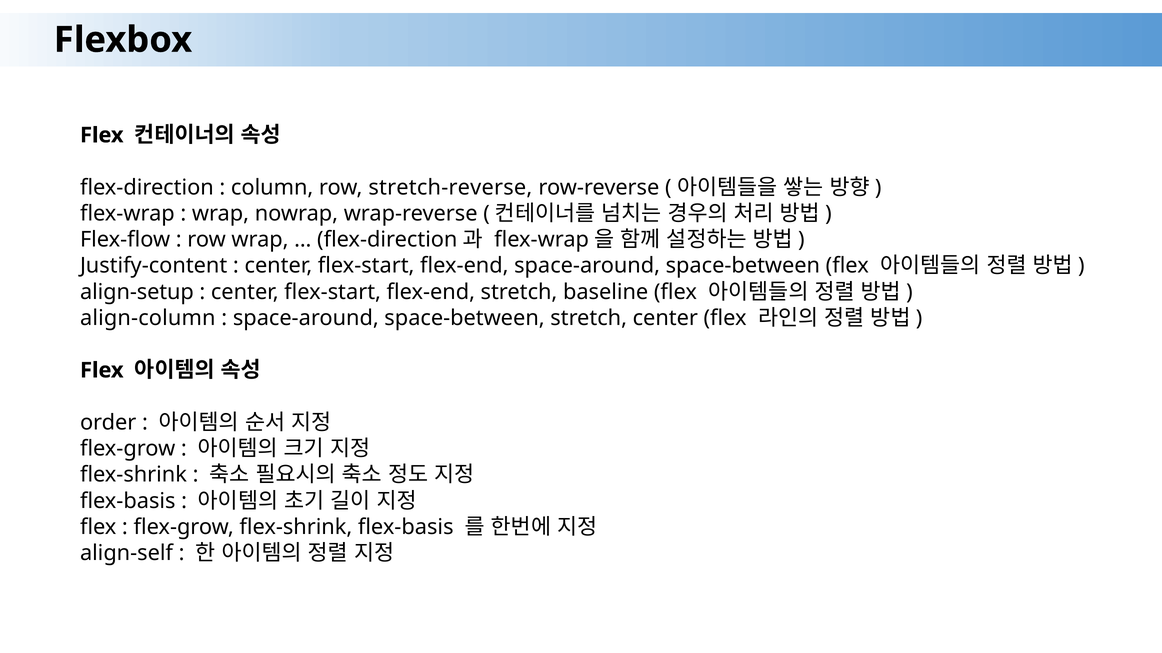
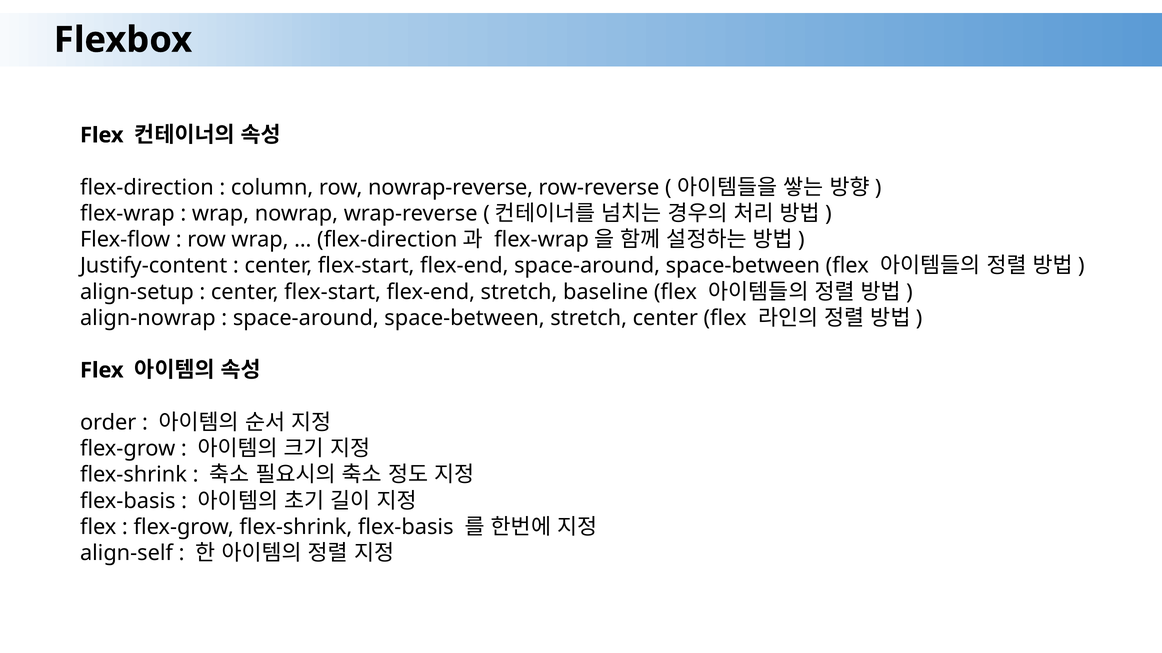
stretch-reverse: stretch-reverse -> nowrap-reverse
align-column: align-column -> align-nowrap
